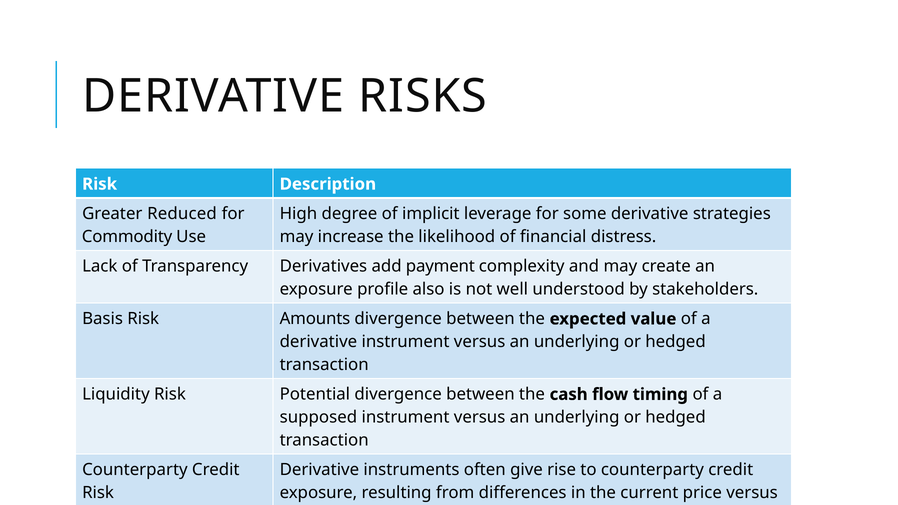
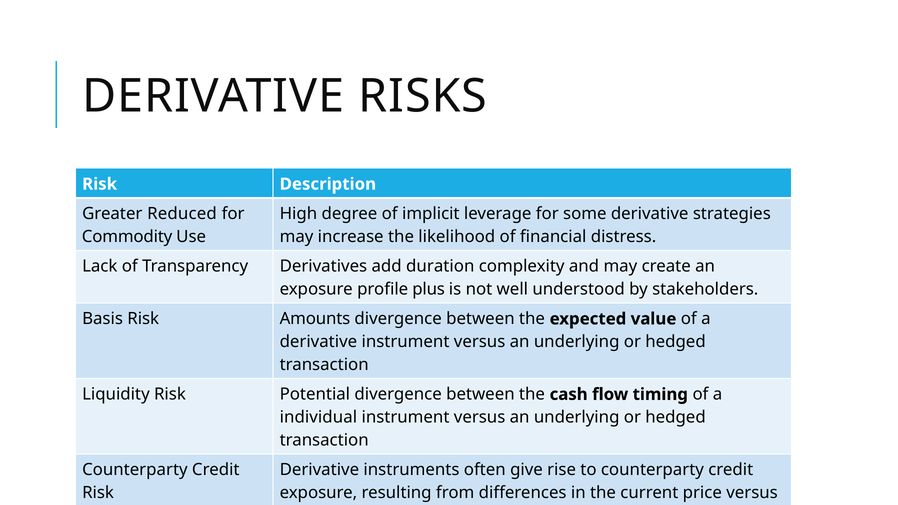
payment: payment -> duration
also: also -> plus
supposed: supposed -> individual
